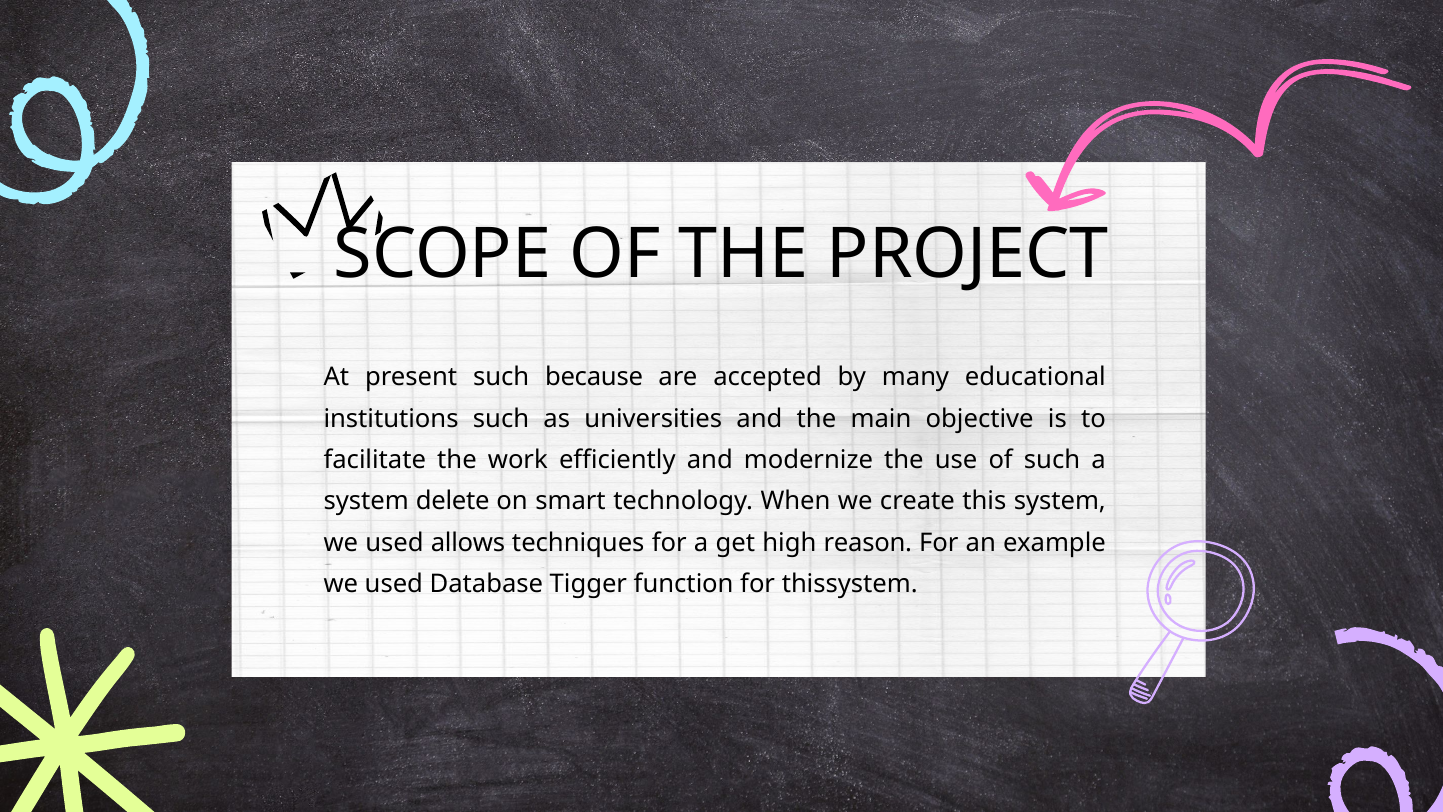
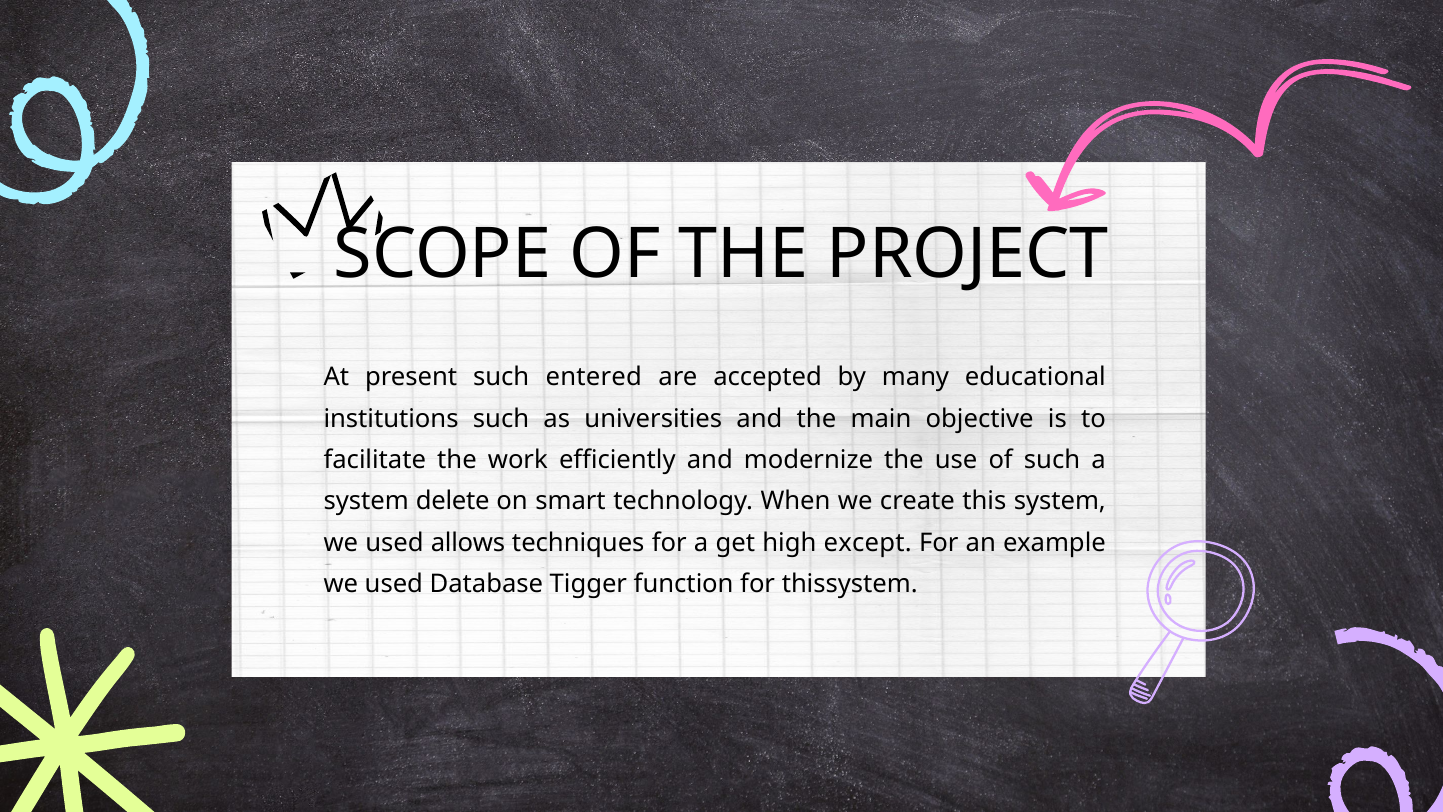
because: because -> entered
reason: reason -> except
